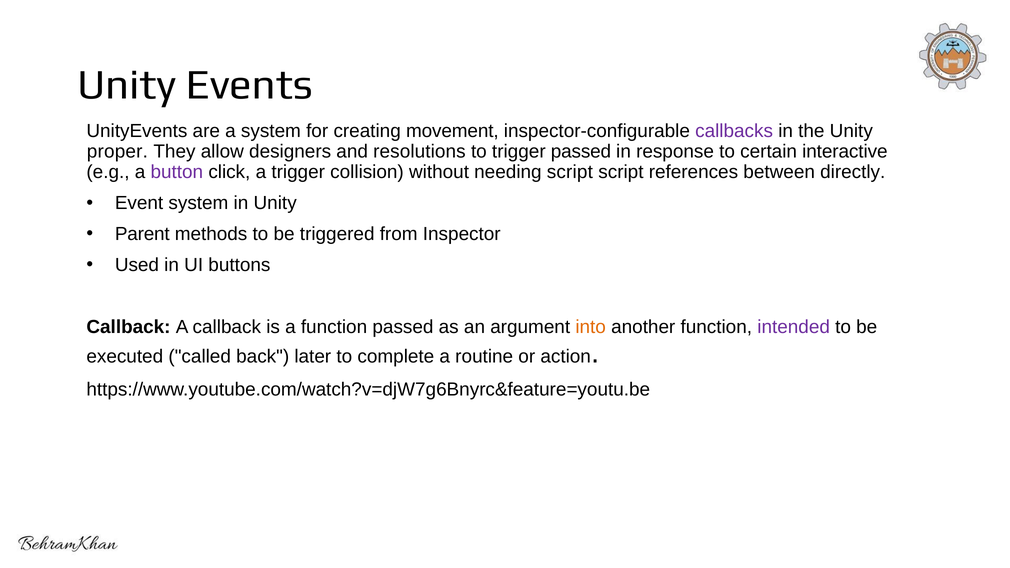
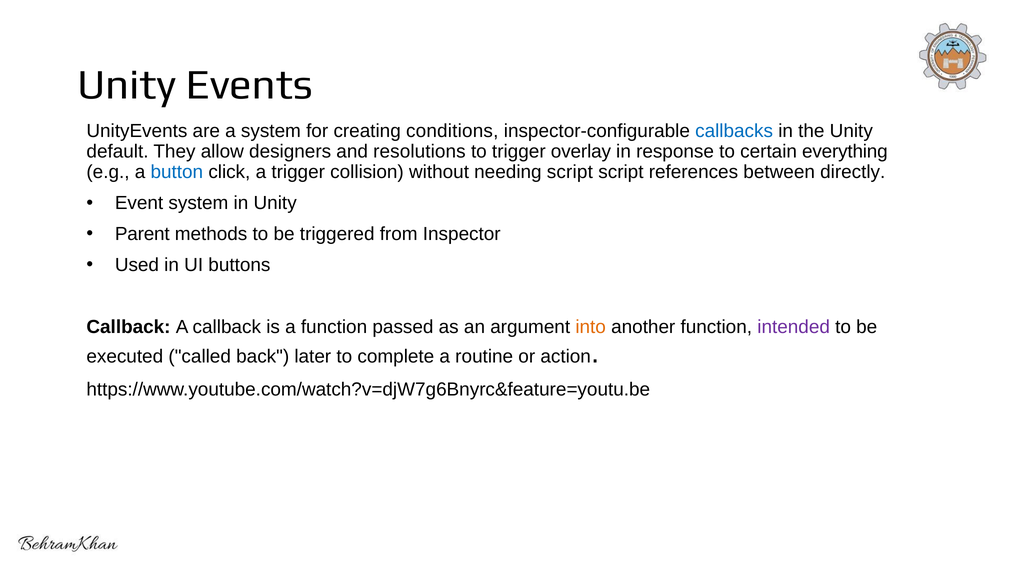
movement: movement -> conditions
callbacks colour: purple -> blue
proper: proper -> default
trigger passed: passed -> overlay
interactive: interactive -> everything
button colour: purple -> blue
